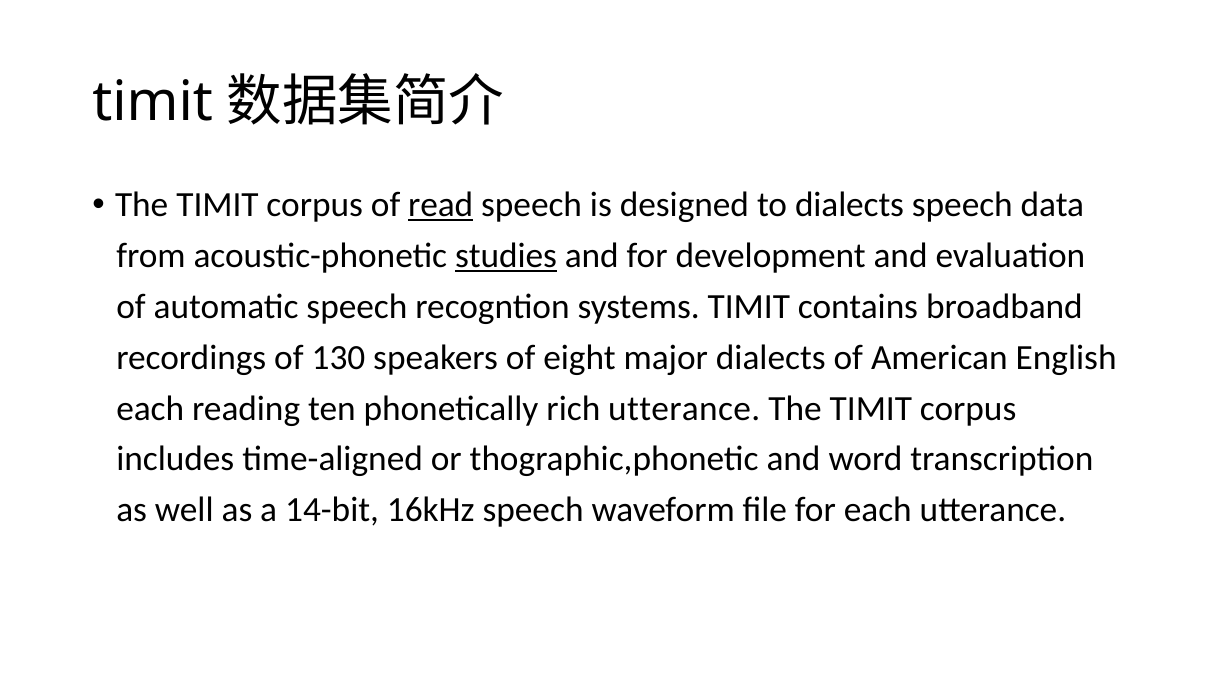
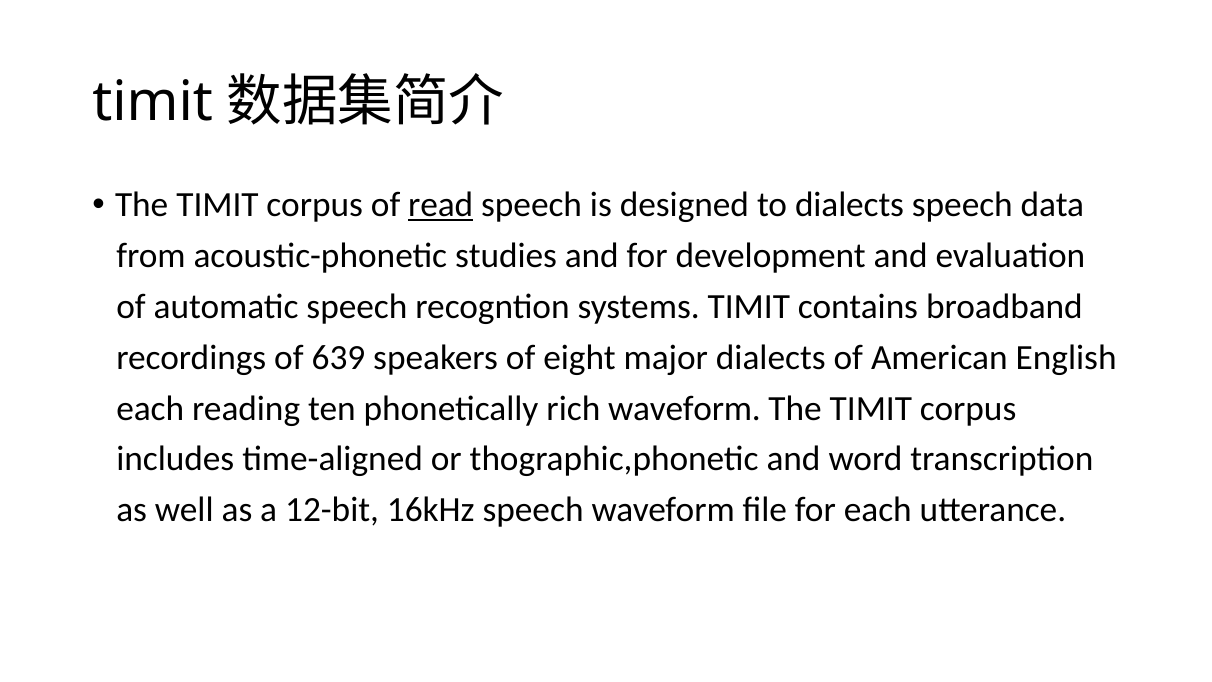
studies underline: present -> none
130: 130 -> 639
rich utterance: utterance -> waveform
14-bit: 14-bit -> 12-bit
